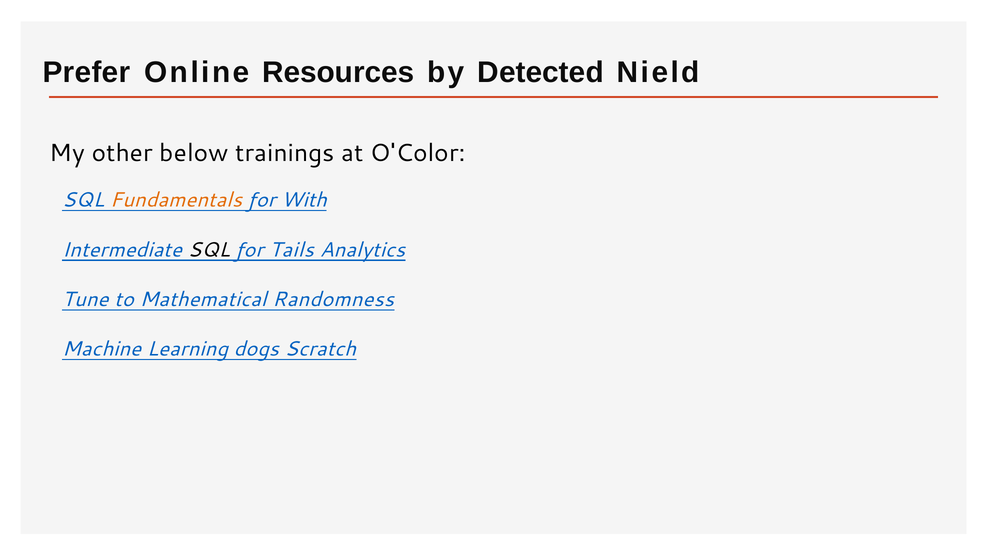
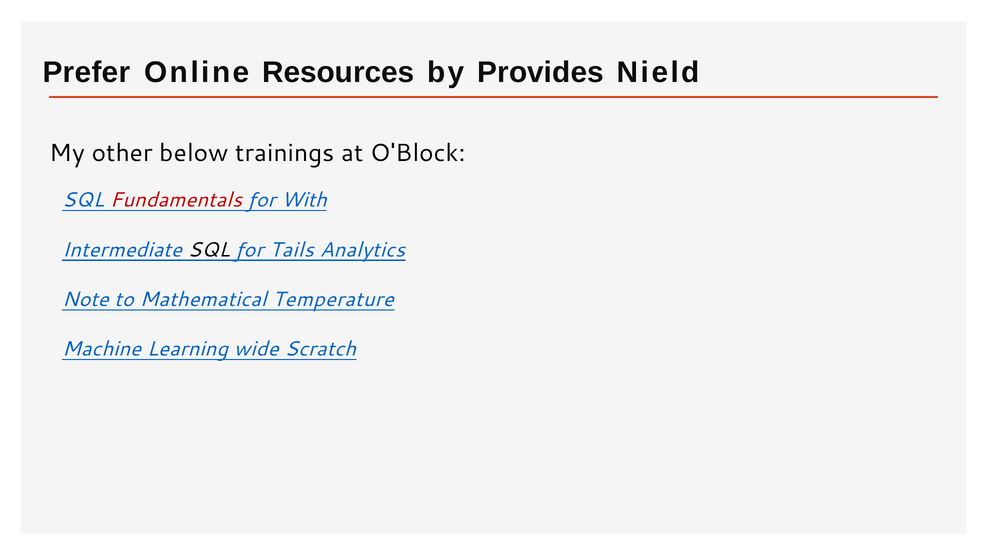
Detected: Detected -> Provides
O'Color: O'Color -> O'Block
Fundamentals colour: orange -> red
Tune: Tune -> Note
Randomness: Randomness -> Temperature
dogs: dogs -> wide
